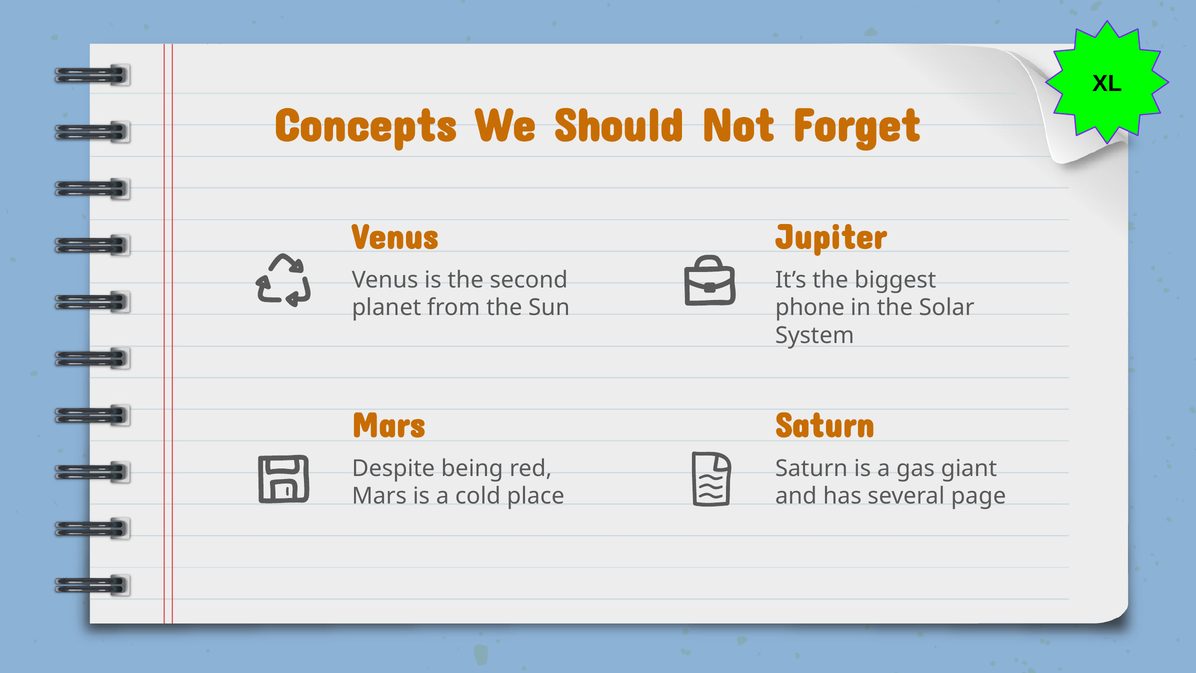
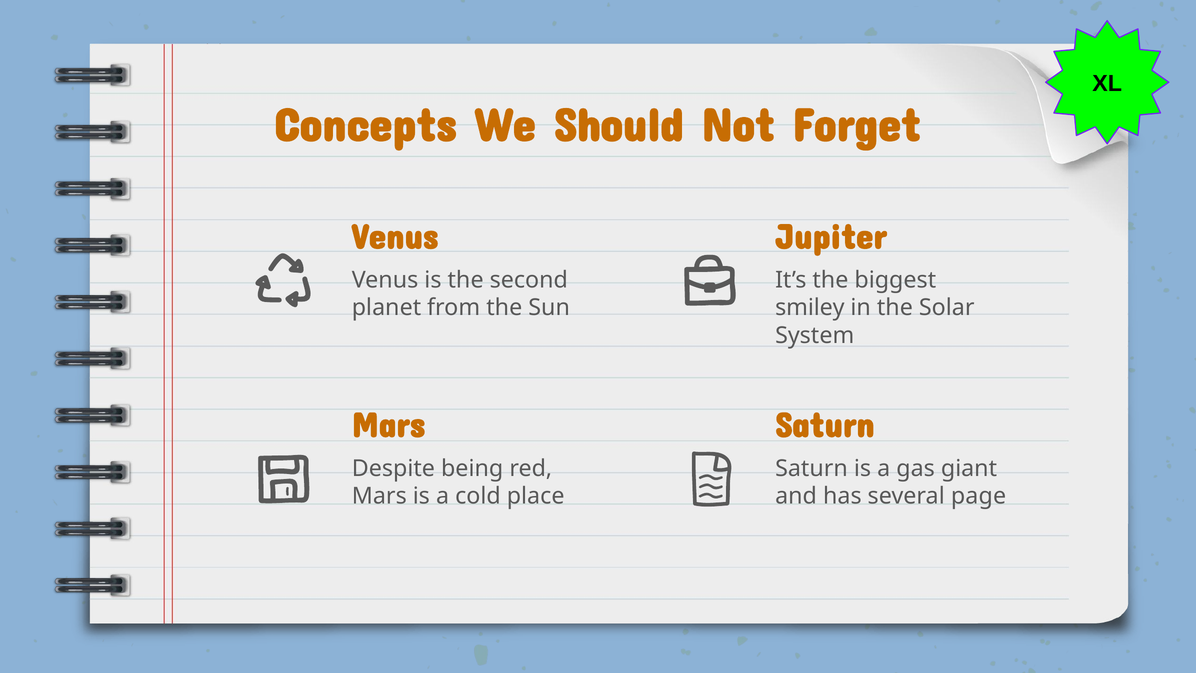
phone: phone -> smiley
